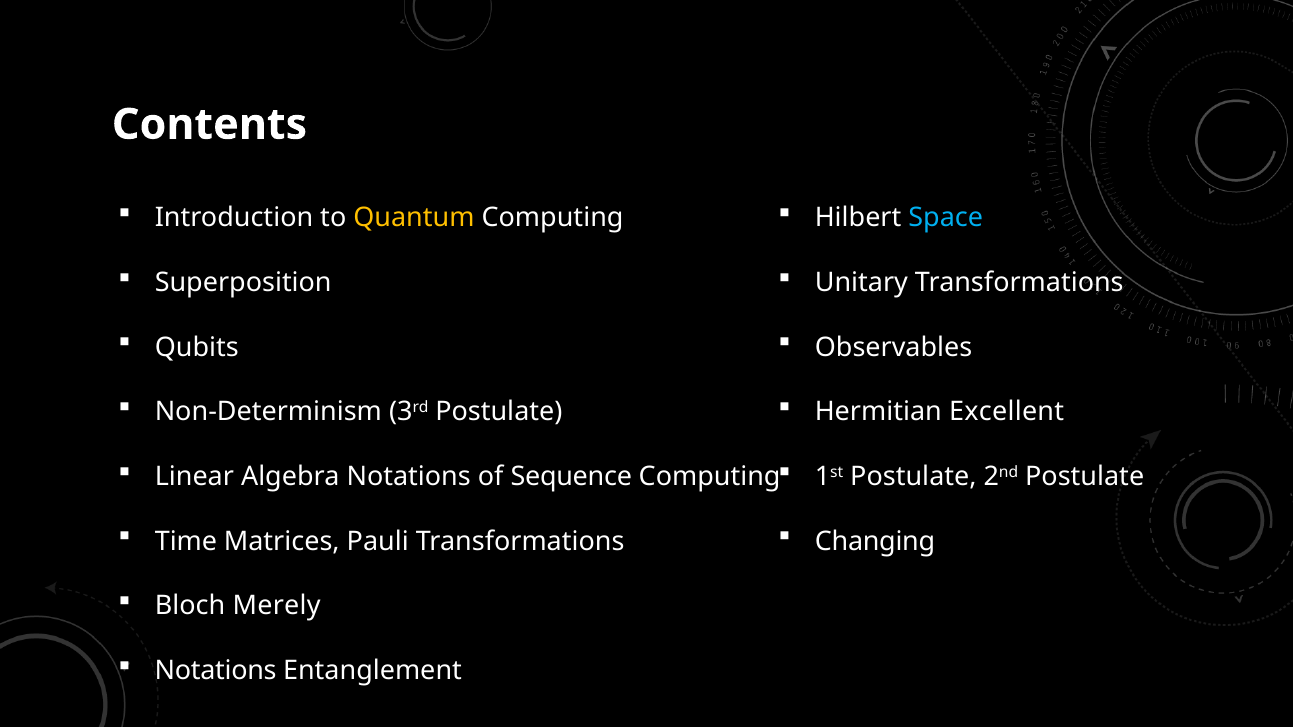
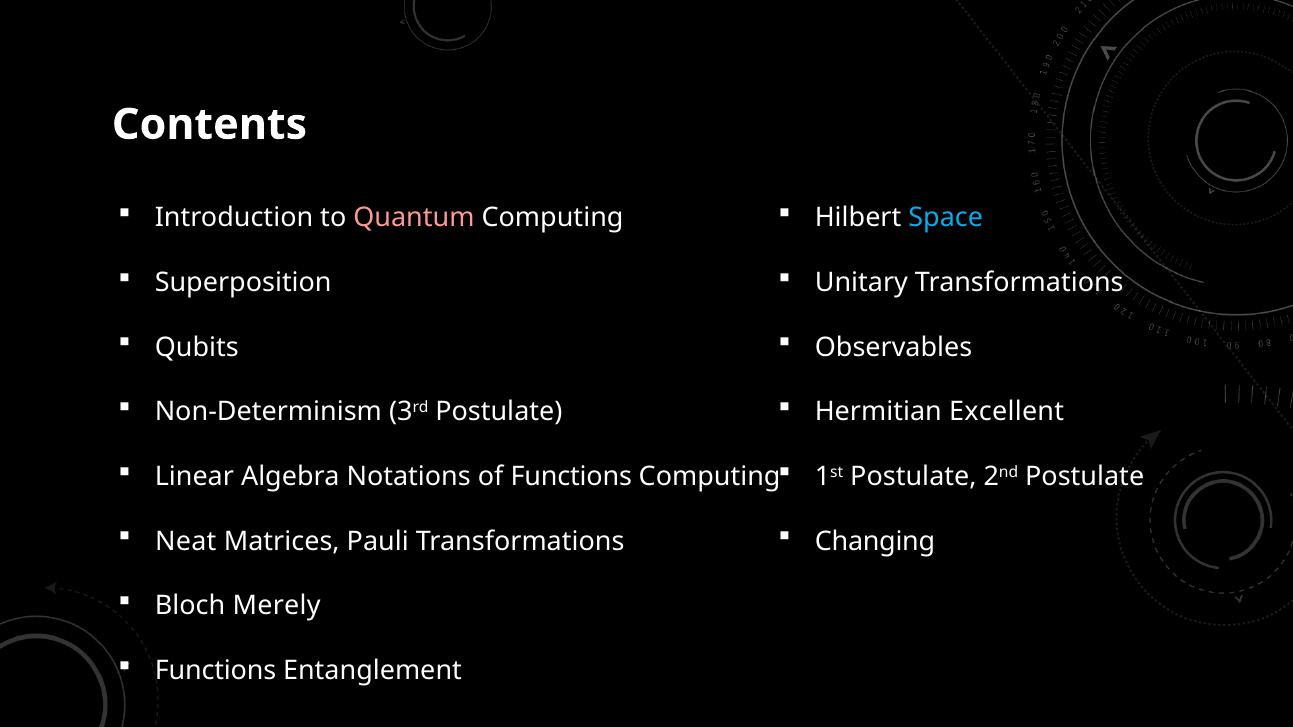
Quantum colour: yellow -> pink
of Sequence: Sequence -> Functions
Time: Time -> Neat
Notations at (216, 671): Notations -> Functions
